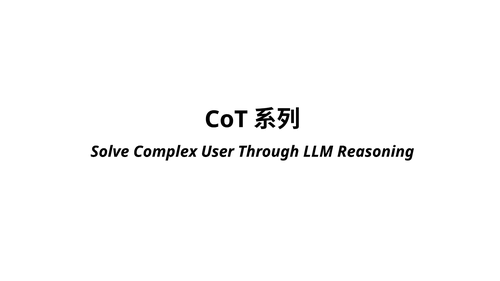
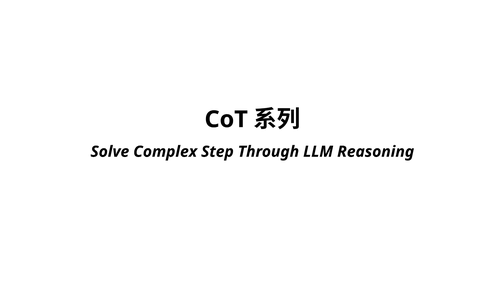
User: User -> Step
